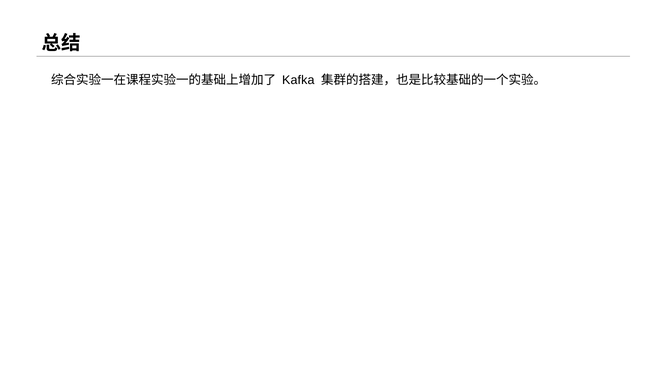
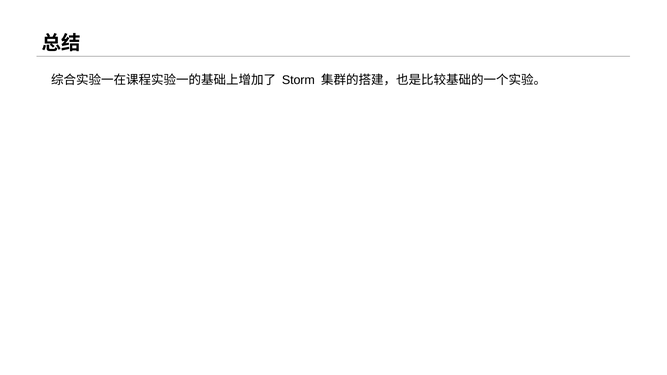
Kafka: Kafka -> Storm
